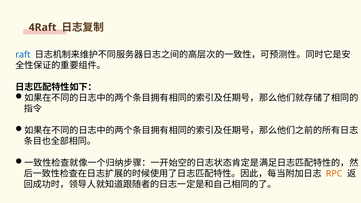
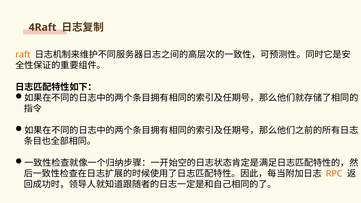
raft colour: blue -> orange
